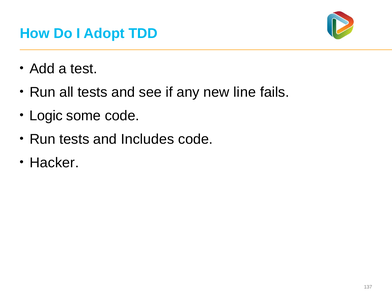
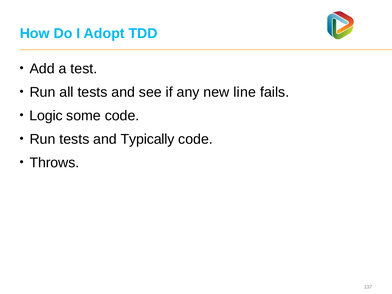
Includes: Includes -> Typically
Hacker: Hacker -> Throws
